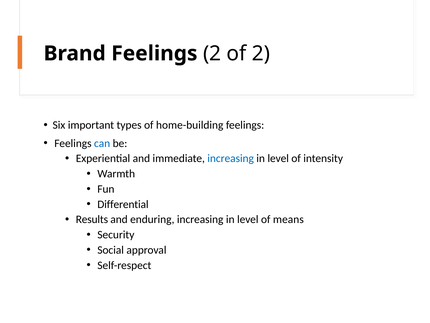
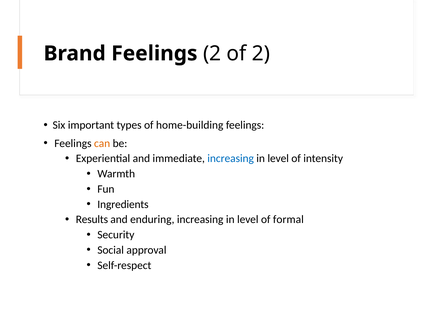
can colour: blue -> orange
Differential: Differential -> Ingredients
means: means -> formal
